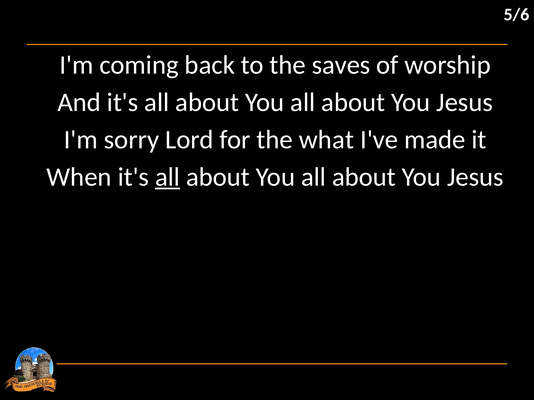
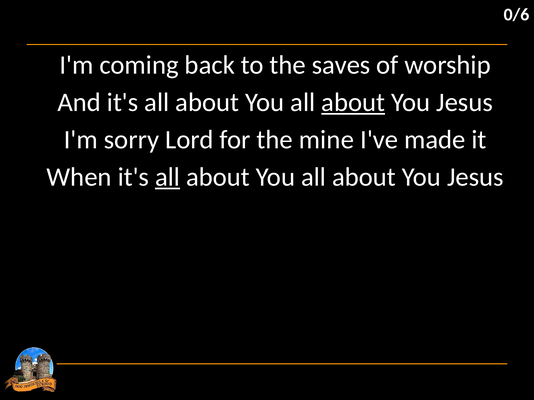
5/6: 5/6 -> 0/6
about at (353, 103) underline: none -> present
what: what -> mine
